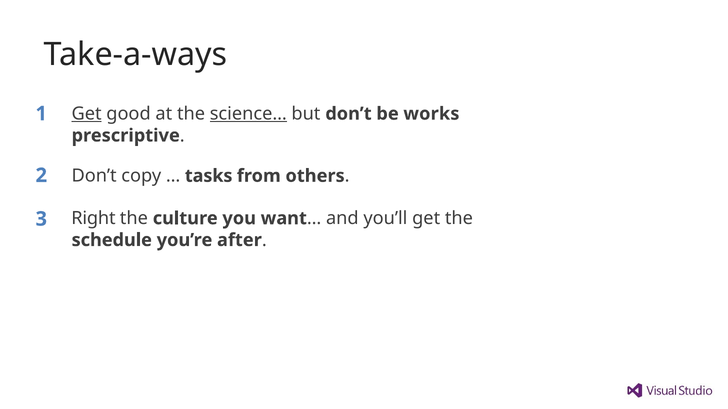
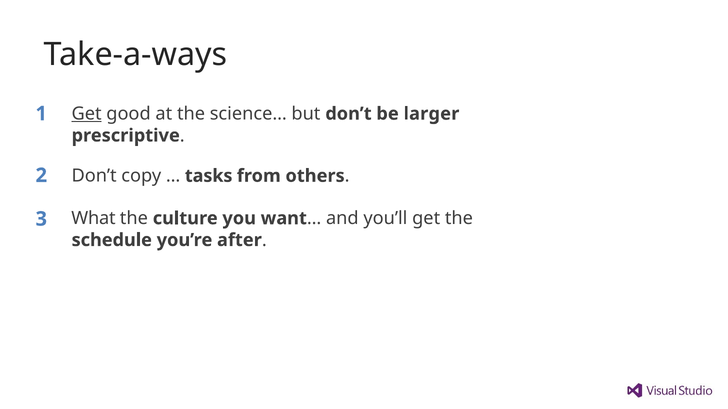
science… underline: present -> none
works: works -> larger
Right: Right -> What
